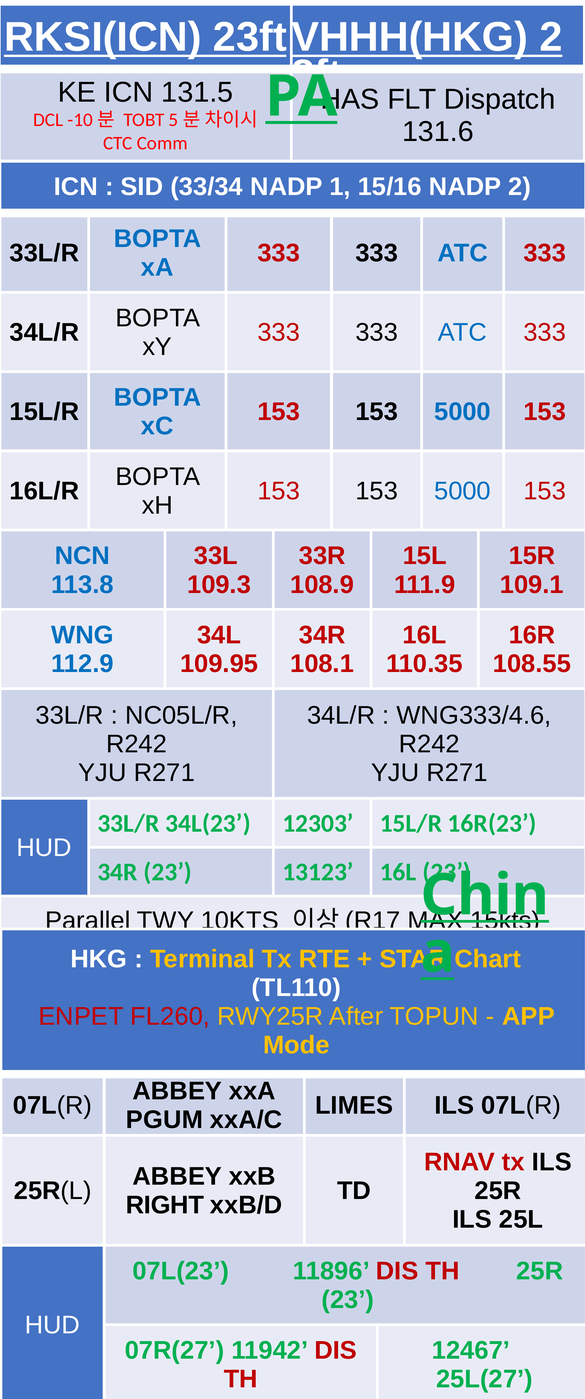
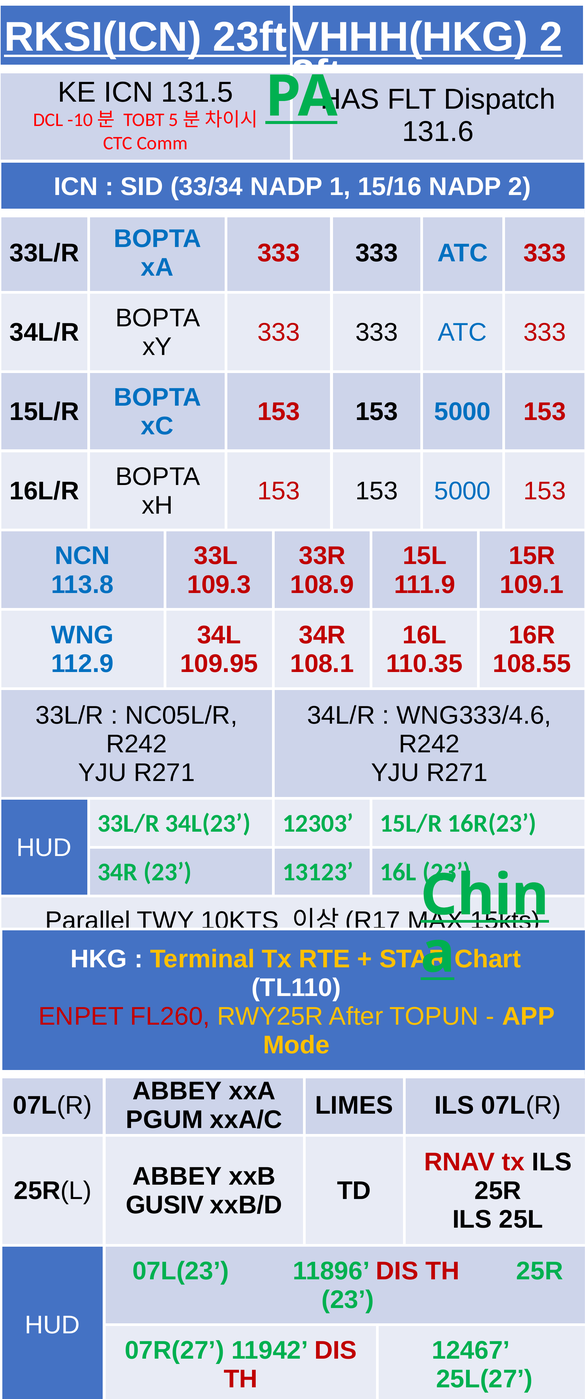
RIGHT: RIGHT -> GUSIV
